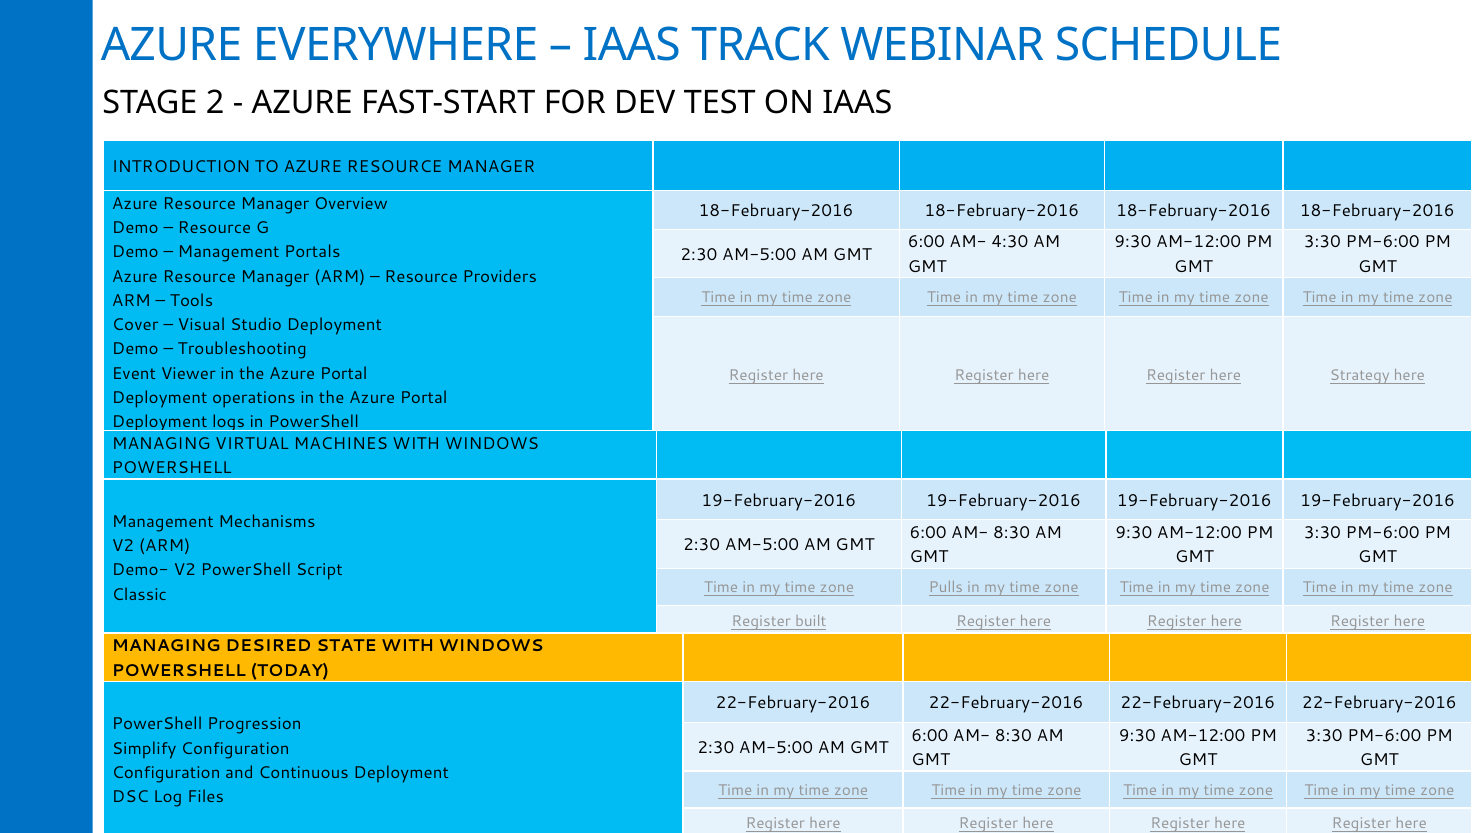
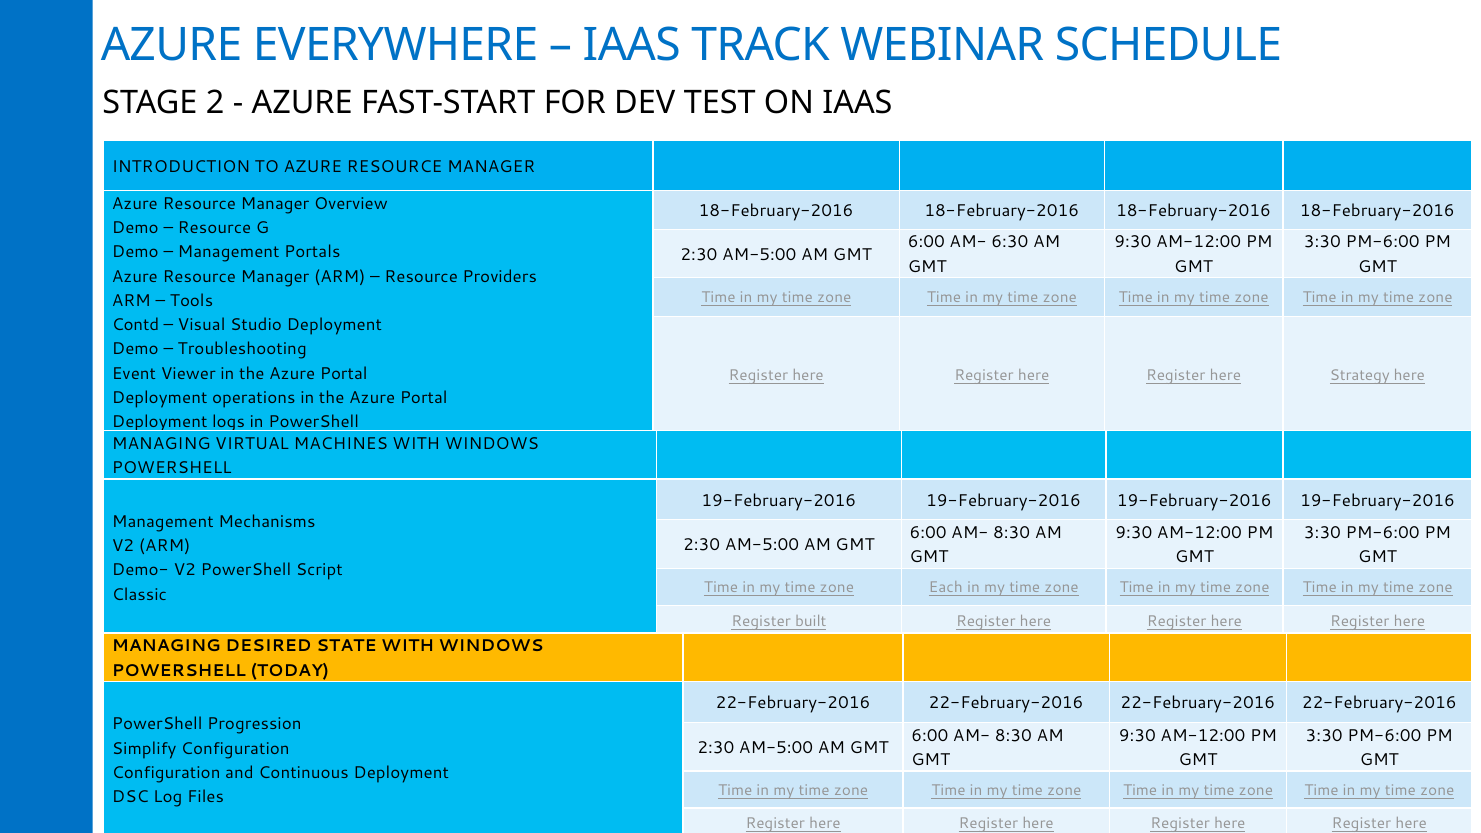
4:30: 4:30 -> 6:30
Cover: Cover -> Contd
Pulls: Pulls -> Each
